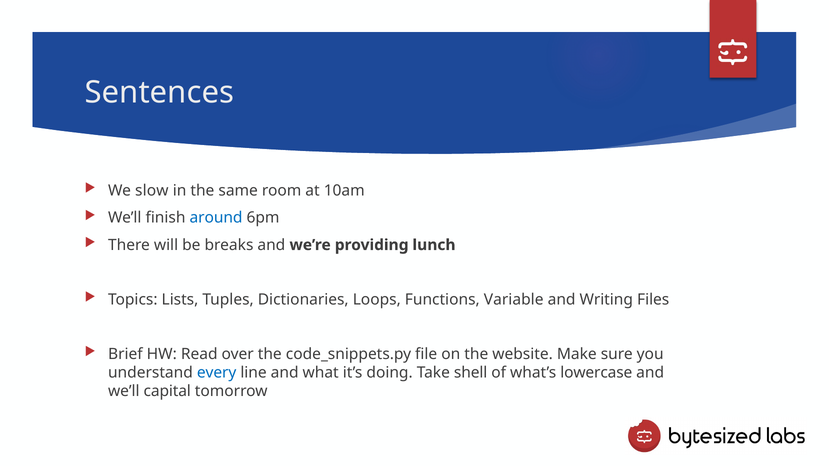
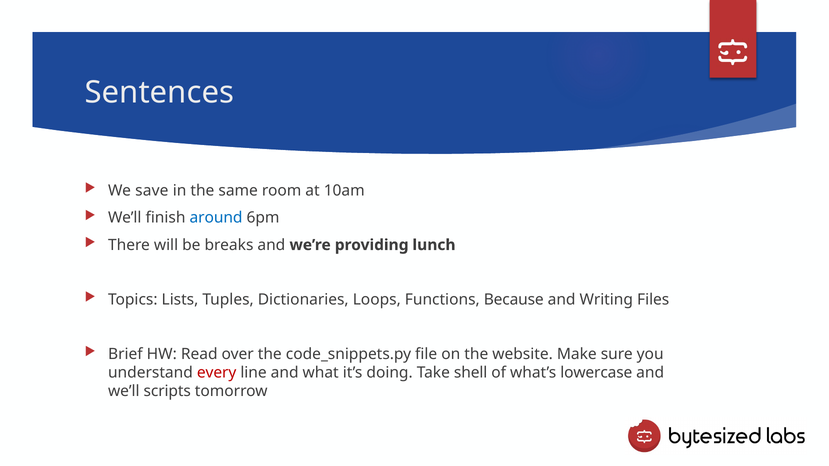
slow: slow -> save
Variable: Variable -> Because
every colour: blue -> red
capital: capital -> scripts
